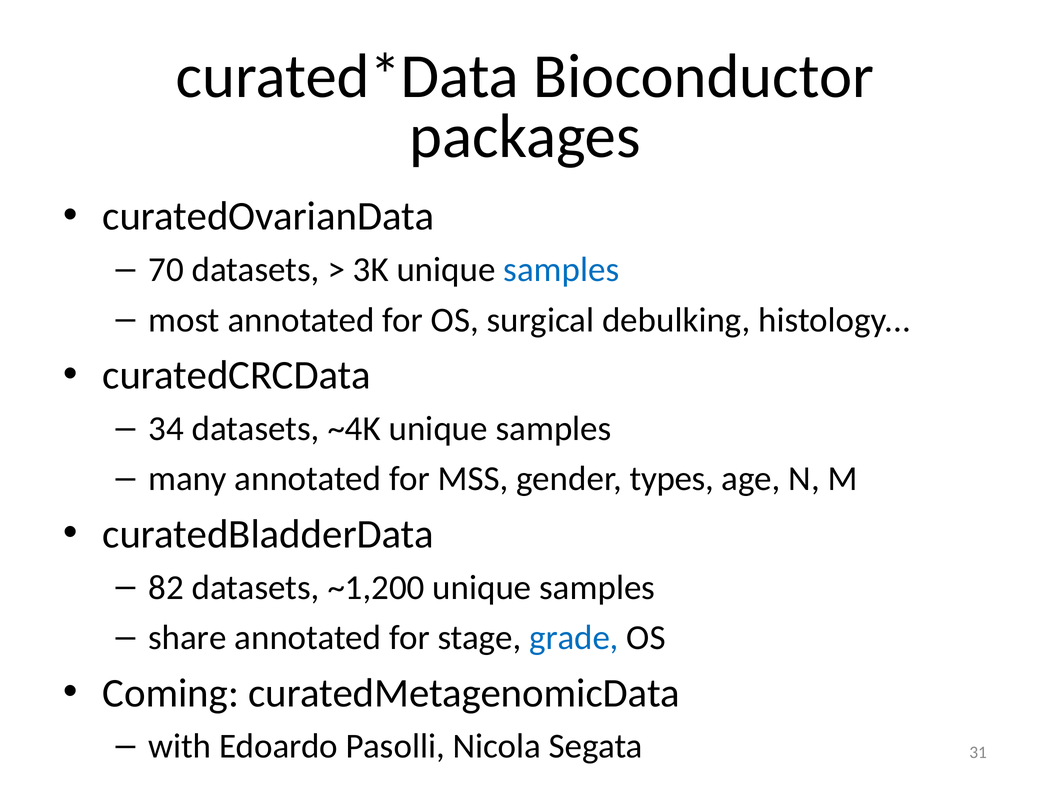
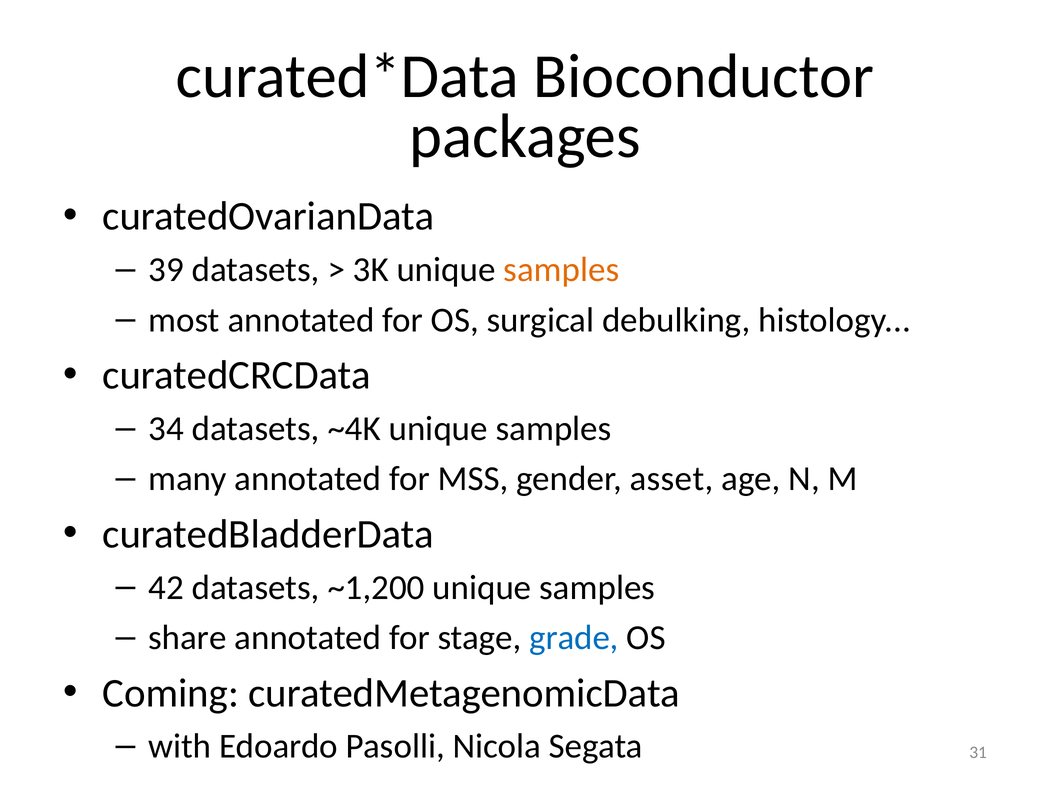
70: 70 -> 39
samples at (561, 270) colour: blue -> orange
types: types -> asset
82: 82 -> 42
